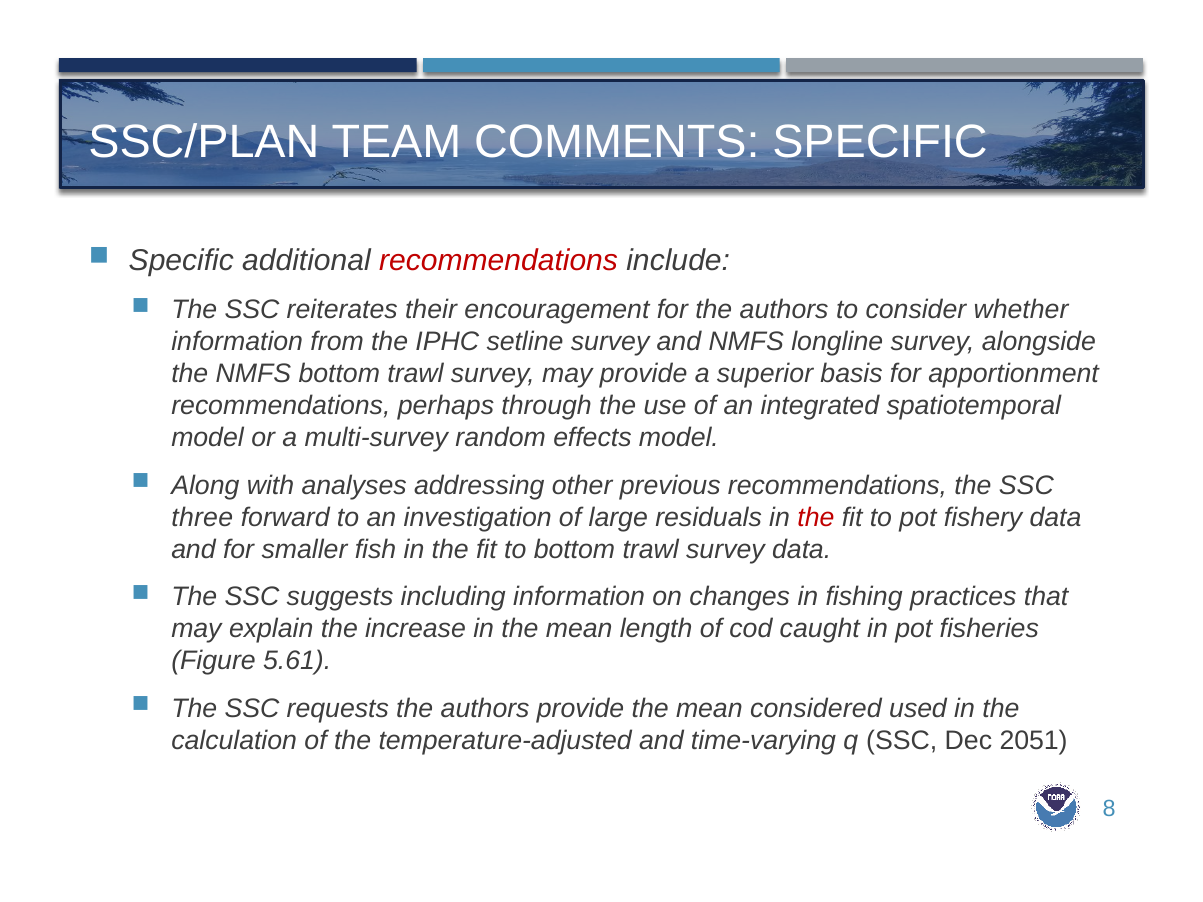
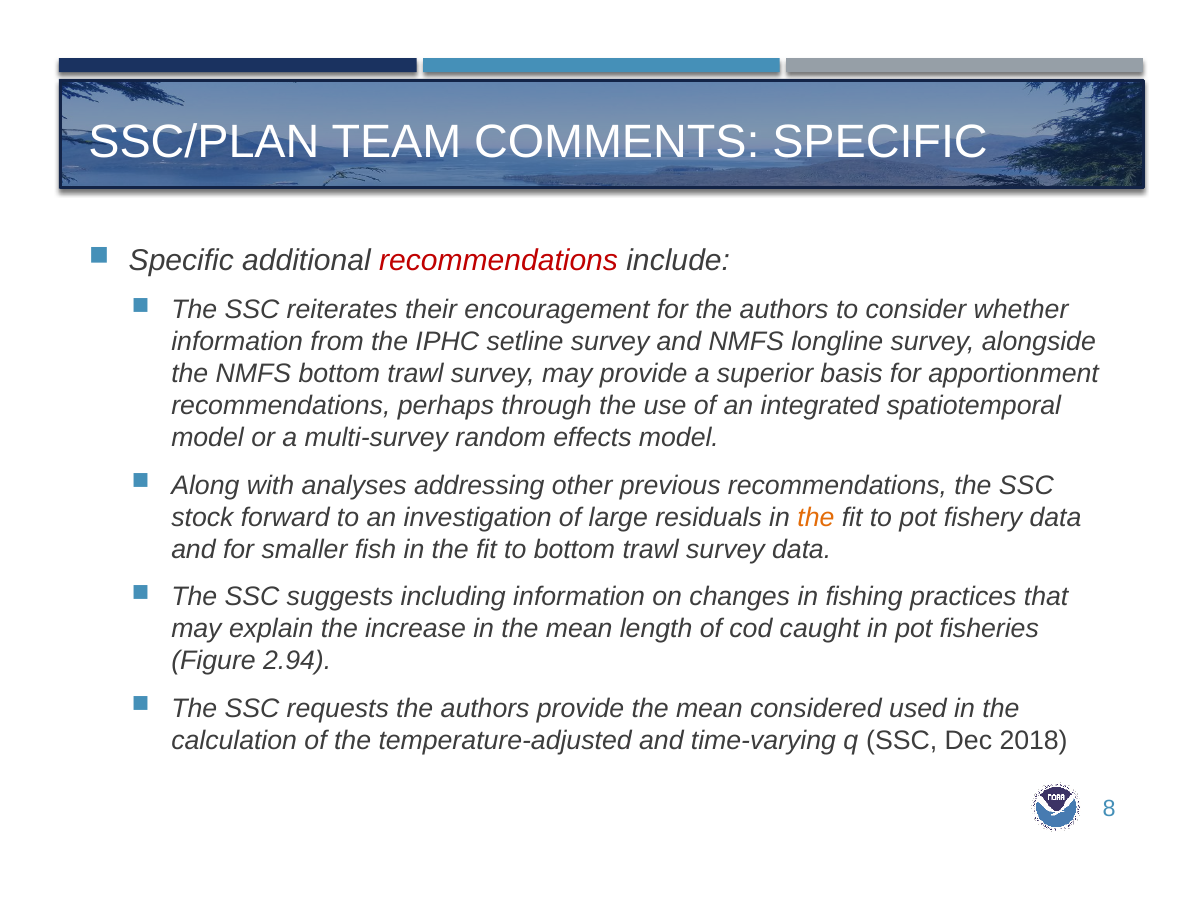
three: three -> stock
the at (816, 518) colour: red -> orange
5.61: 5.61 -> 2.94
2051: 2051 -> 2018
